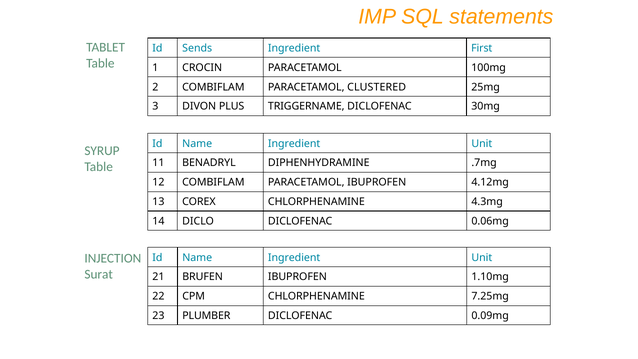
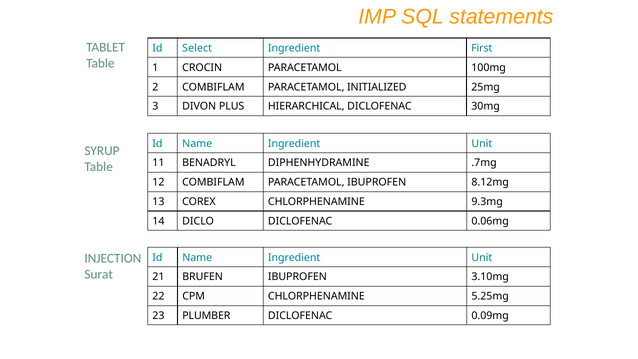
Sends: Sends -> Select
CLUSTERED: CLUSTERED -> INITIALIZED
TRIGGERNAME: TRIGGERNAME -> HIERARCHICAL
4.12mg: 4.12mg -> 8.12mg
4.3mg: 4.3mg -> 9.3mg
1.10mg: 1.10mg -> 3.10mg
7.25mg: 7.25mg -> 5.25mg
